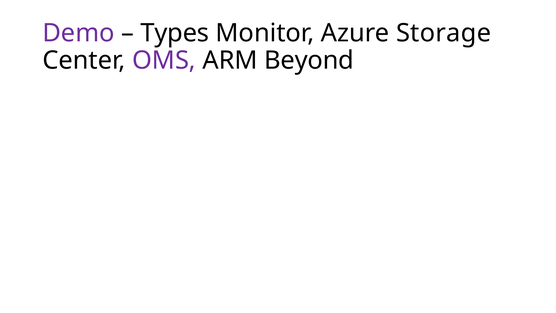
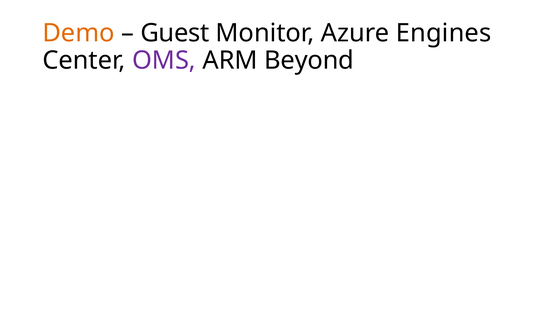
Demo colour: purple -> orange
Types: Types -> Guest
Storage: Storage -> Engines
